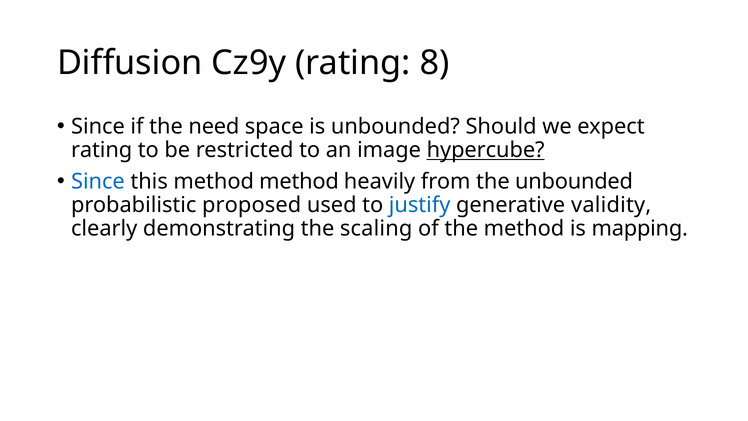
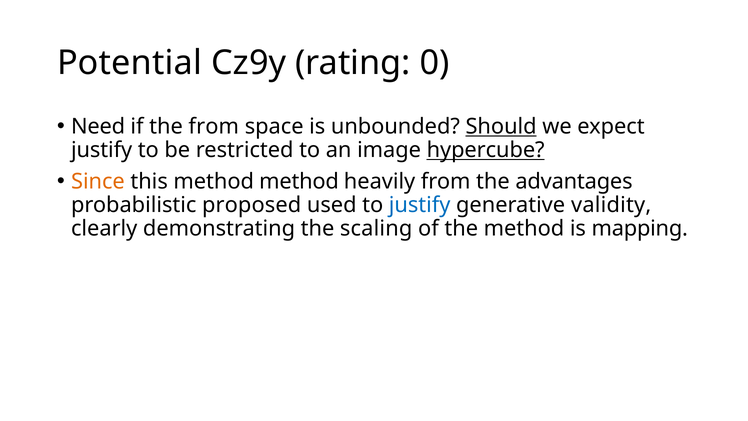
Diffusion: Diffusion -> Potential
8: 8 -> 0
Since at (98, 126): Since -> Need
the need: need -> from
Should underline: none -> present
rating at (102, 150): rating -> justify
Since at (98, 181) colour: blue -> orange
the unbounded: unbounded -> advantages
